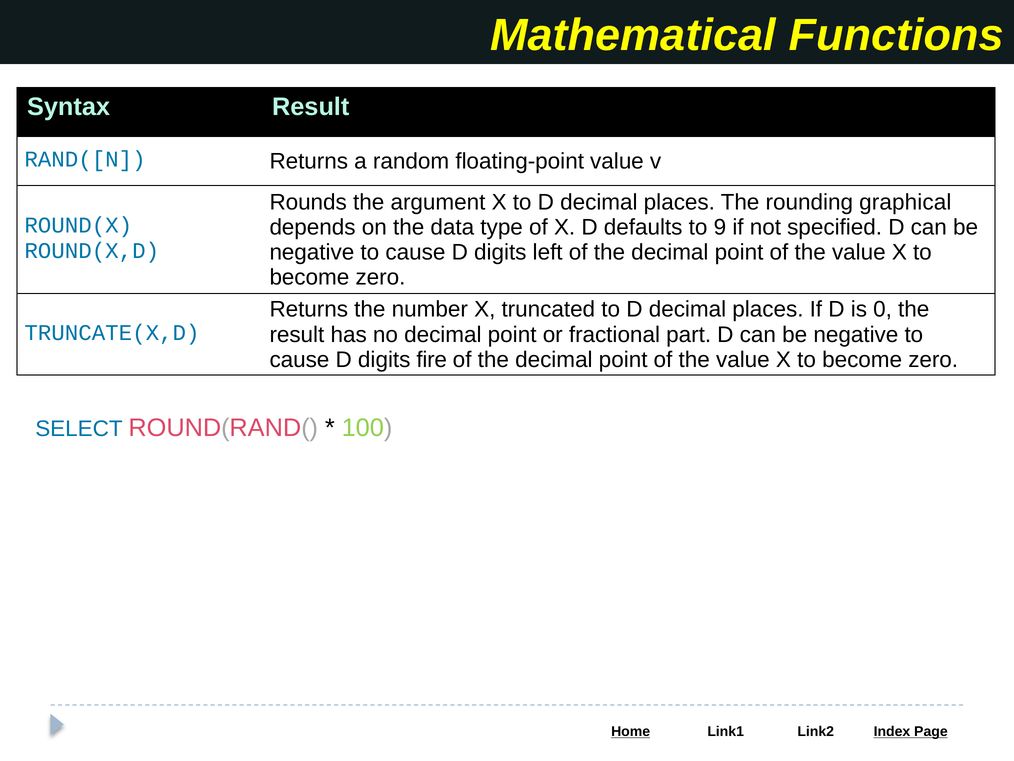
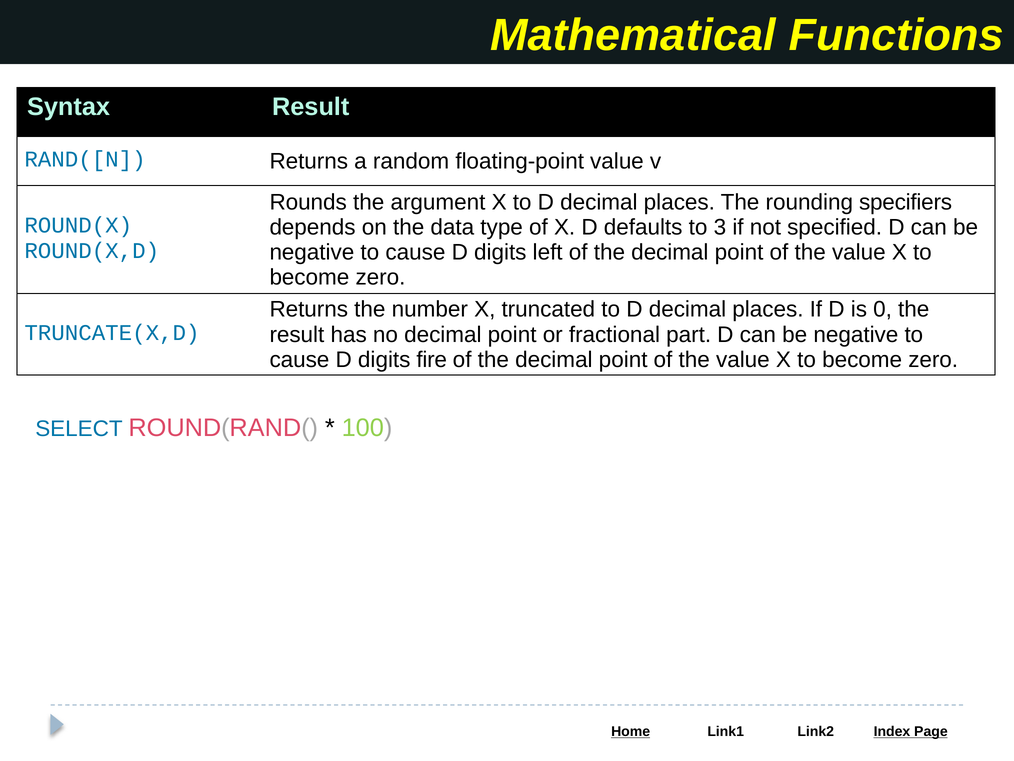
graphical: graphical -> specifiers
9: 9 -> 3
